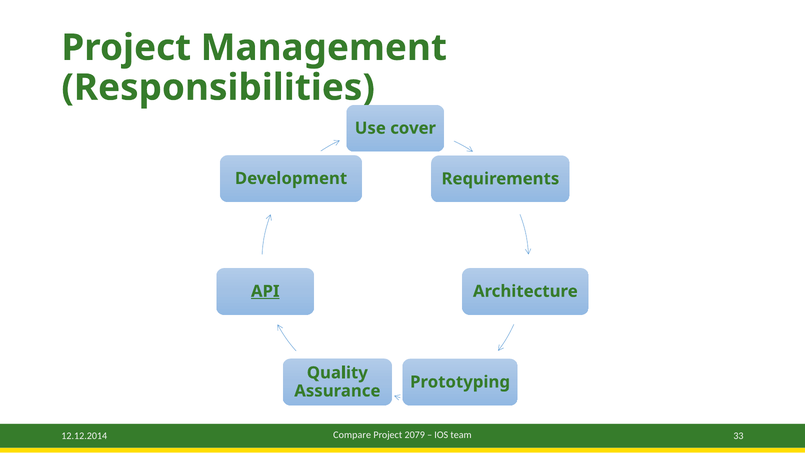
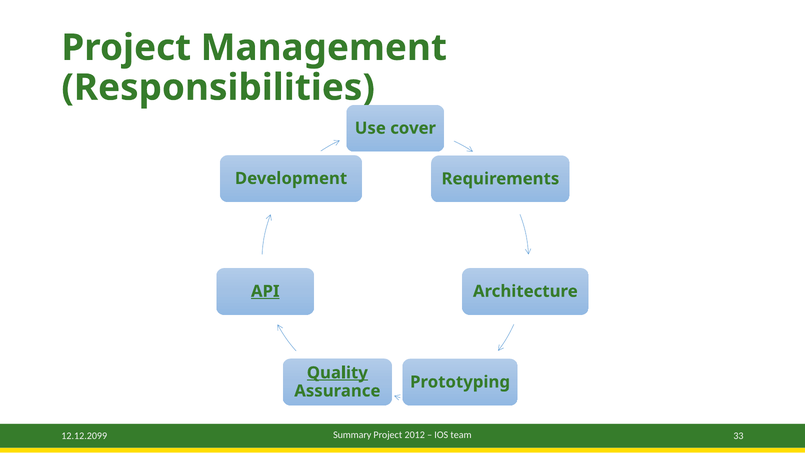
Quality underline: none -> present
Compare: Compare -> Summary
2079: 2079 -> 2012
12.12.2014: 12.12.2014 -> 12.12.2099
